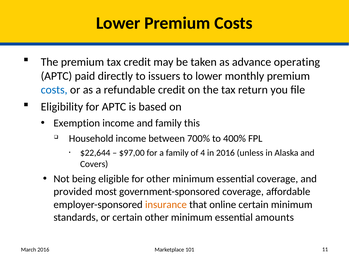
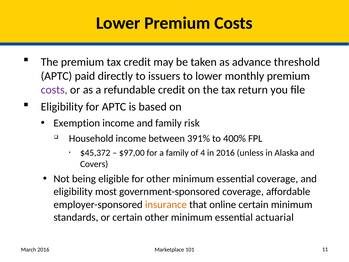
operating: operating -> threshold
costs at (54, 90) colour: blue -> purple
this: this -> risk
700%: 700% -> 391%
$22,644: $22,644 -> $45,372
provided at (73, 192): provided -> eligibility
amounts: amounts -> actuarial
